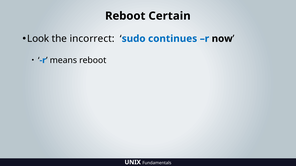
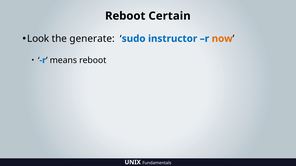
incorrect: incorrect -> generate
continues: continues -> instructor
now colour: black -> orange
